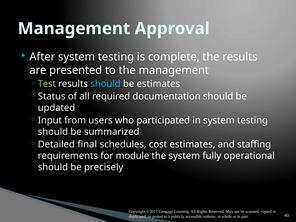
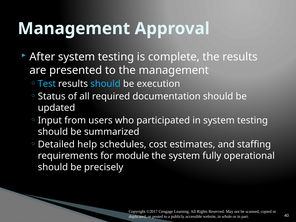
Test colour: light green -> light blue
be estimates: estimates -> execution
final: final -> help
